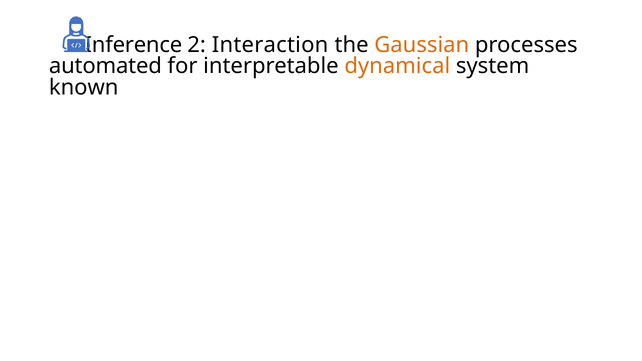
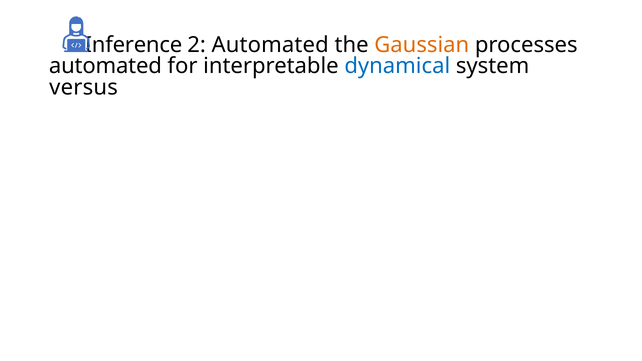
2 Interaction: Interaction -> Automated
dynamical colour: orange -> blue
known: known -> versus
